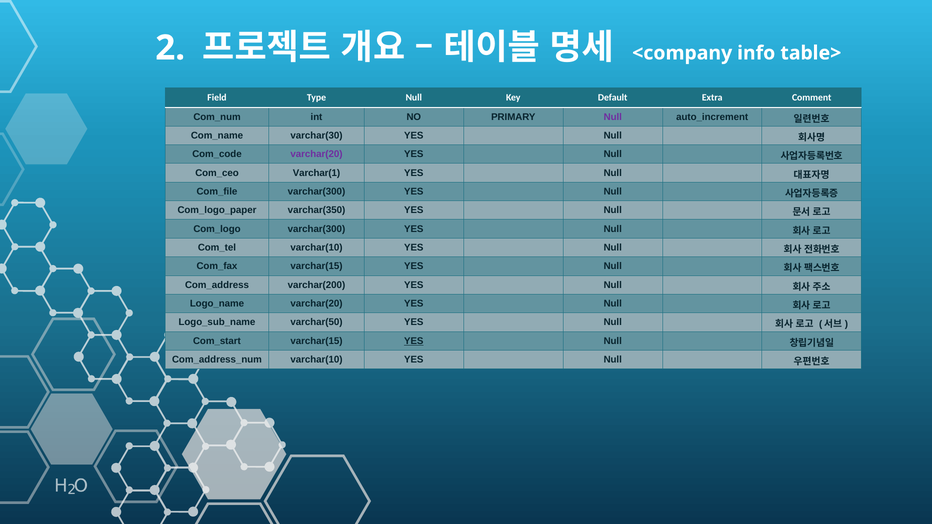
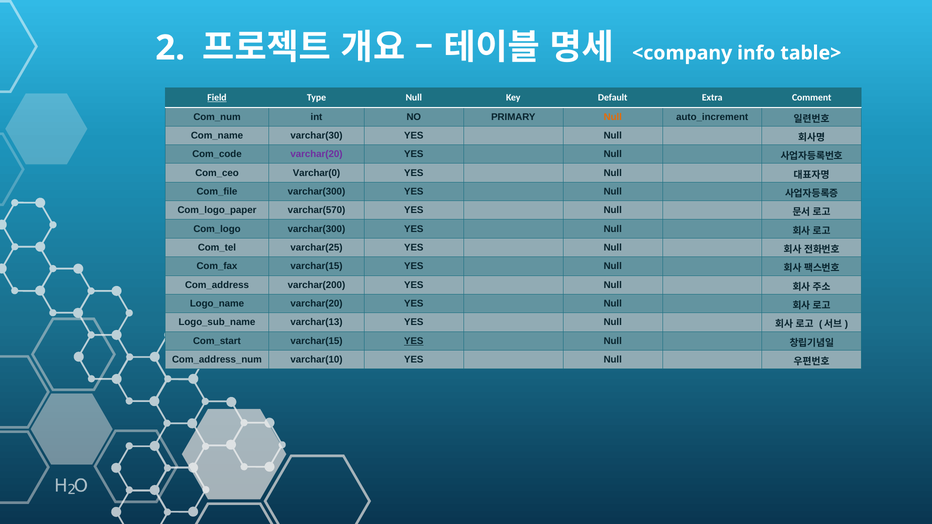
Field underline: none -> present
Null at (613, 117) colour: purple -> orange
Varchar(1: Varchar(1 -> Varchar(0
varchar(350: varchar(350 -> varchar(570
varchar(10 at (316, 248): varchar(10 -> varchar(25
varchar(50: varchar(50 -> varchar(13
